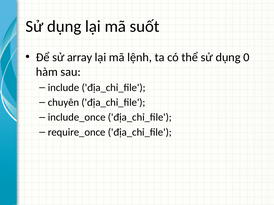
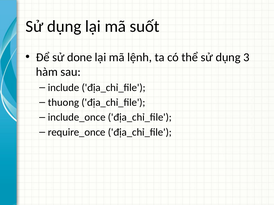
array: array -> done
0: 0 -> 3
chuyên: chuyên -> thuong
